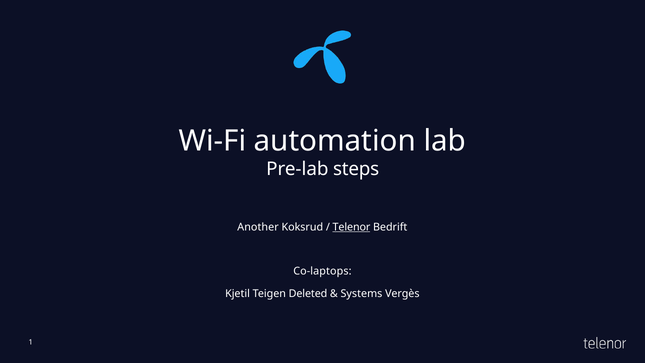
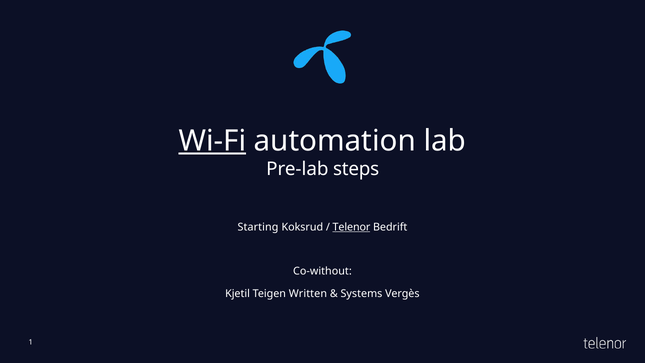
Wi-Fi underline: none -> present
Another: Another -> Starting
Co-laptops: Co-laptops -> Co-without
Deleted: Deleted -> Written
